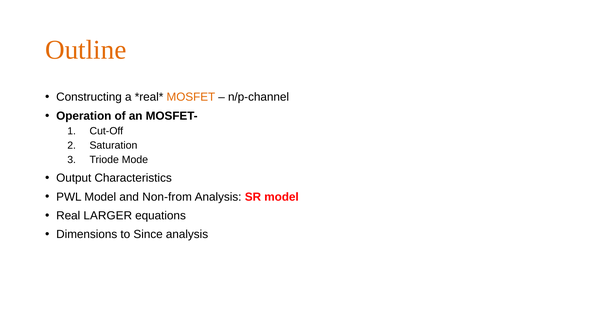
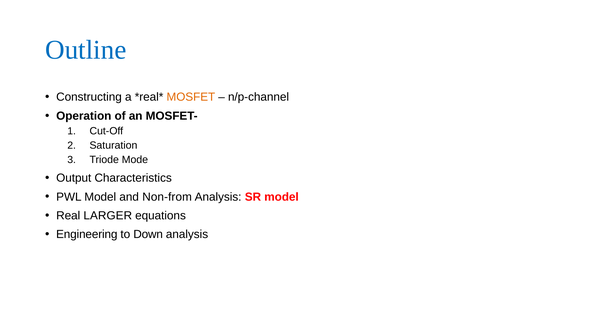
Outline colour: orange -> blue
Dimensions: Dimensions -> Engineering
Since: Since -> Down
